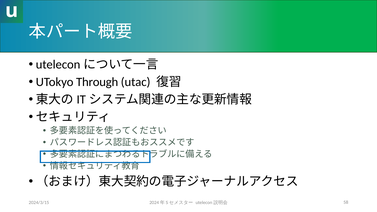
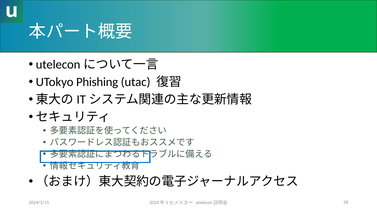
Through: Through -> Phishing
